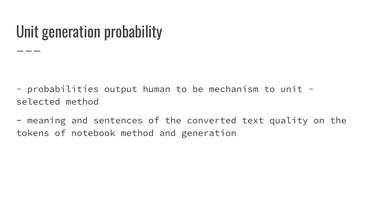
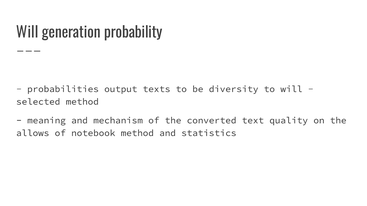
Unit at (27, 33): Unit -> Will
human: human -> texts
mechanism: mechanism -> diversity
to unit: unit -> will
sentences: sentences -> mechanism
tokens: tokens -> allows
and generation: generation -> statistics
